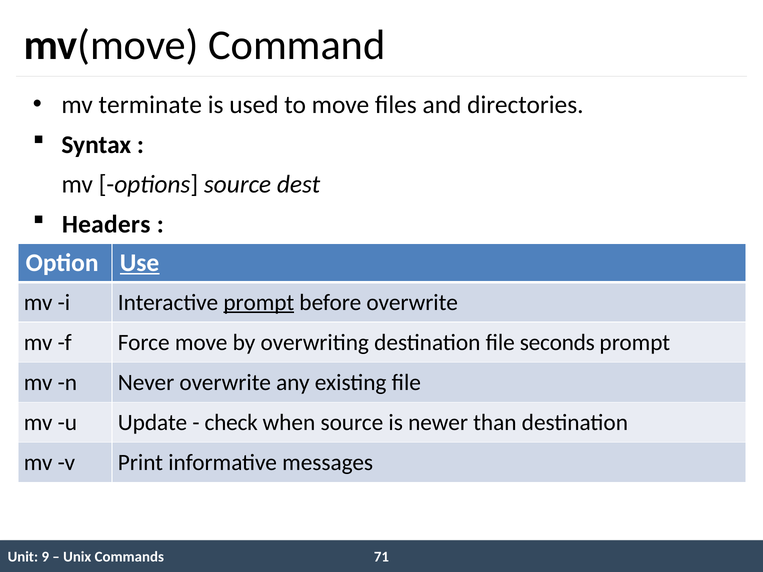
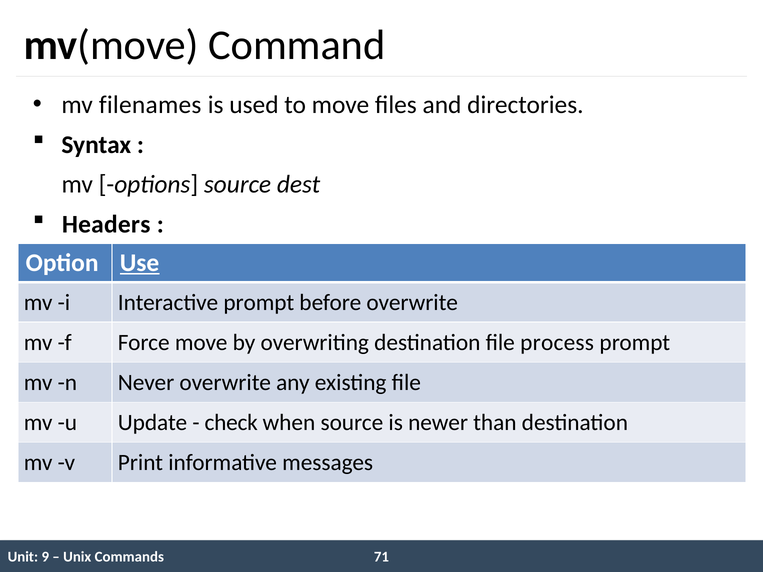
terminate: terminate -> filenames
prompt at (259, 303) underline: present -> none
seconds: seconds -> process
